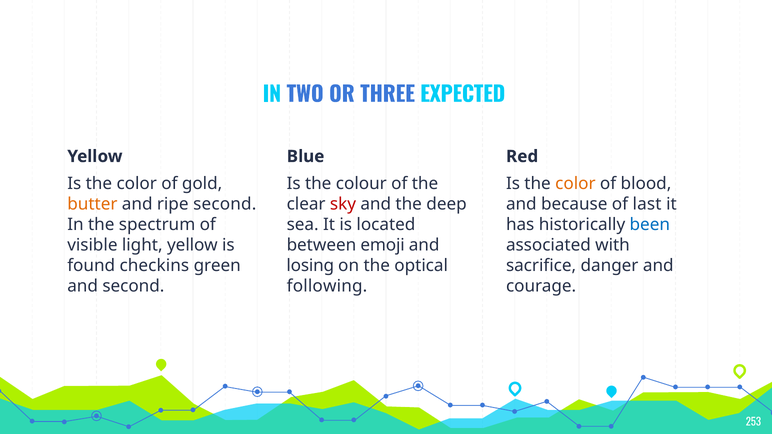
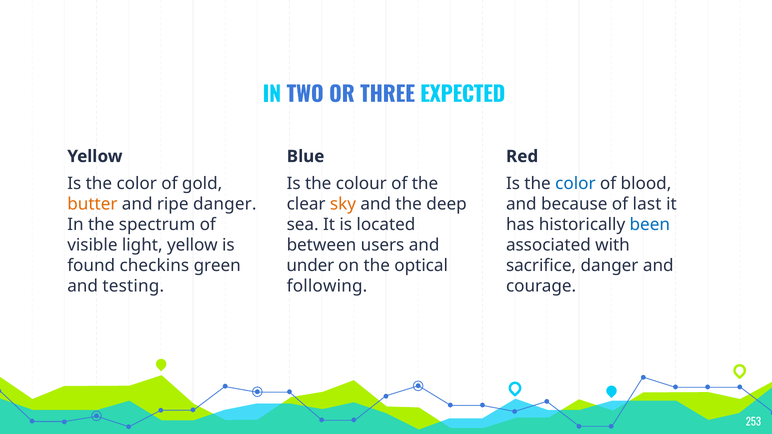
color at (575, 184) colour: orange -> blue
ripe second: second -> danger
sky colour: red -> orange
emoji: emoji -> users
losing: losing -> under
and second: second -> testing
